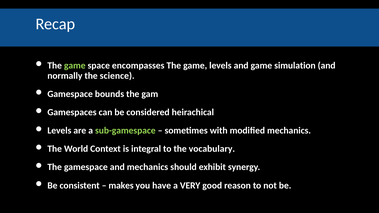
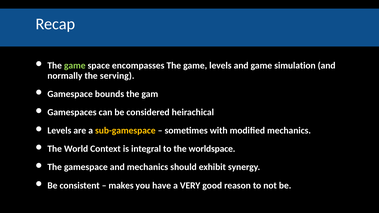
science: science -> serving
sub-gamespace colour: light green -> yellow
vocabulary: vocabulary -> worldspace
